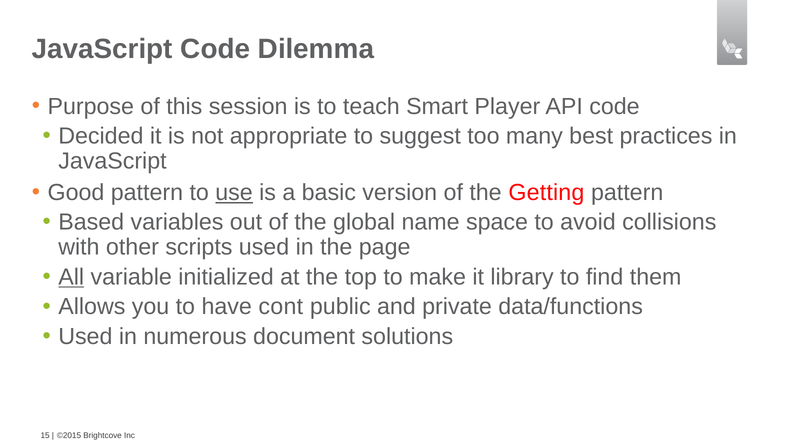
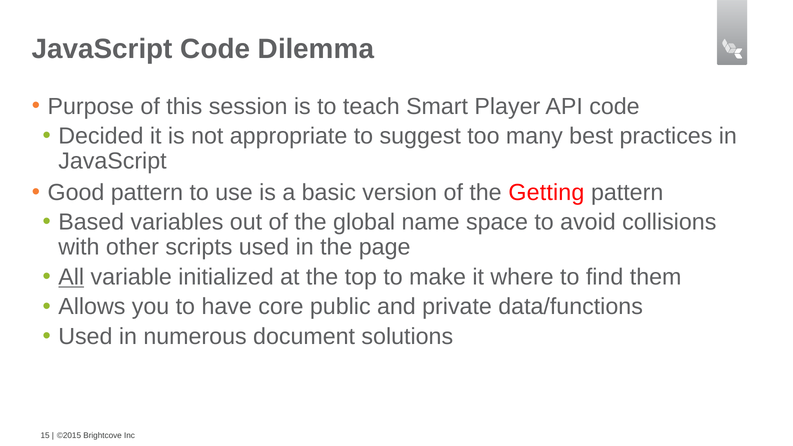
use underline: present -> none
library: library -> where
cont: cont -> core
